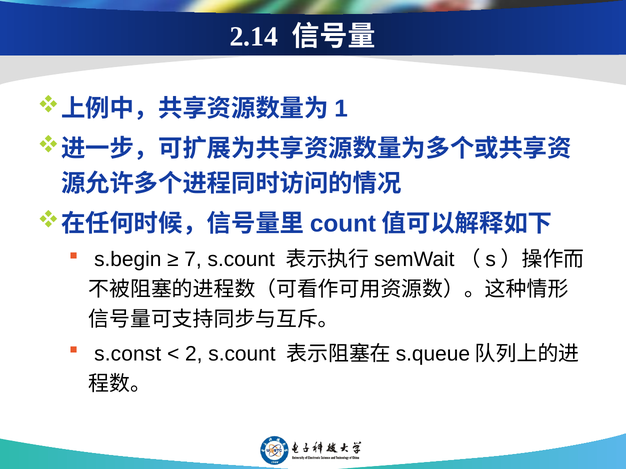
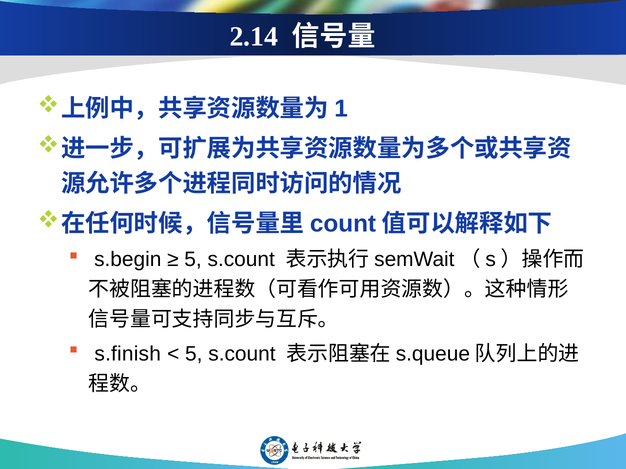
7 at (193, 260): 7 -> 5
s.const: s.const -> s.finish
2 at (194, 354): 2 -> 5
